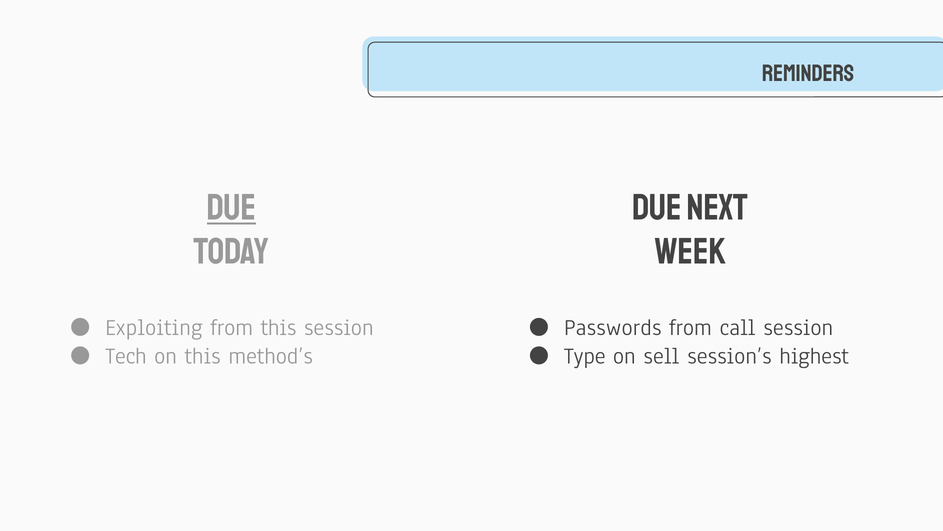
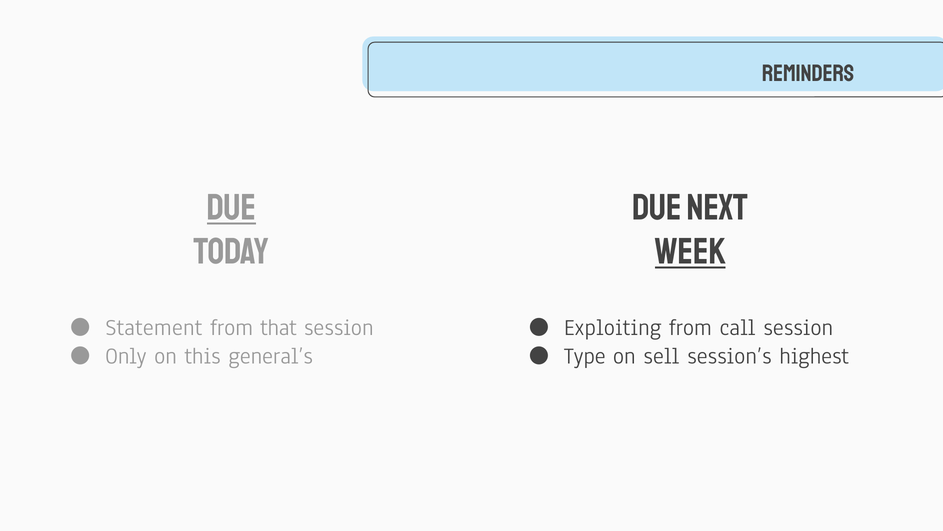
Week underline: none -> present
Exploiting: Exploiting -> Statement
from this: this -> that
Passwords: Passwords -> Exploiting
Tech: Tech -> Only
method’s: method’s -> general’s
